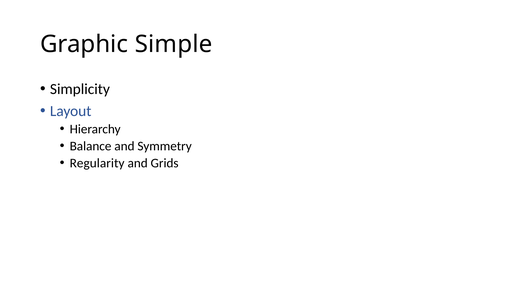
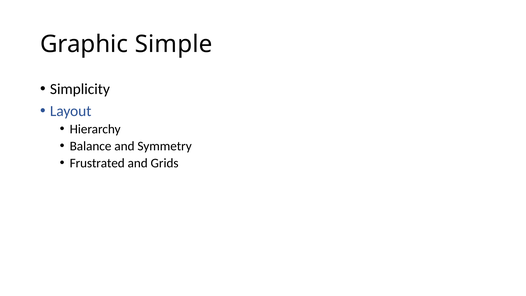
Regularity: Regularity -> Frustrated
